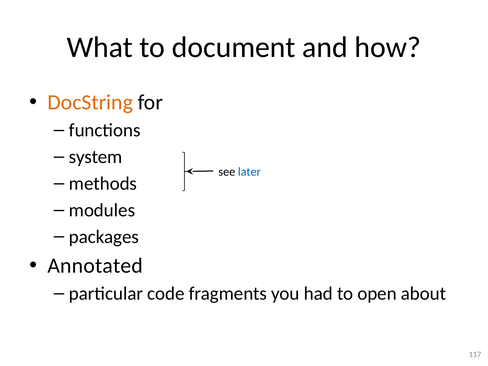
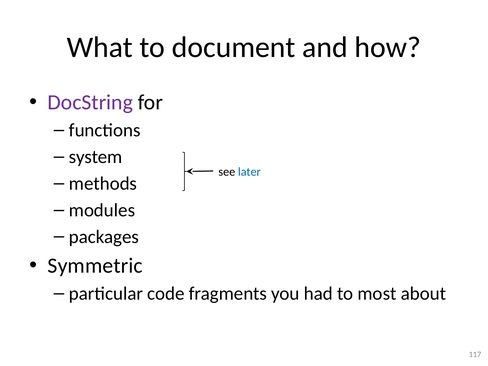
DocString colour: orange -> purple
Annotated: Annotated -> Symmetric
open: open -> most
